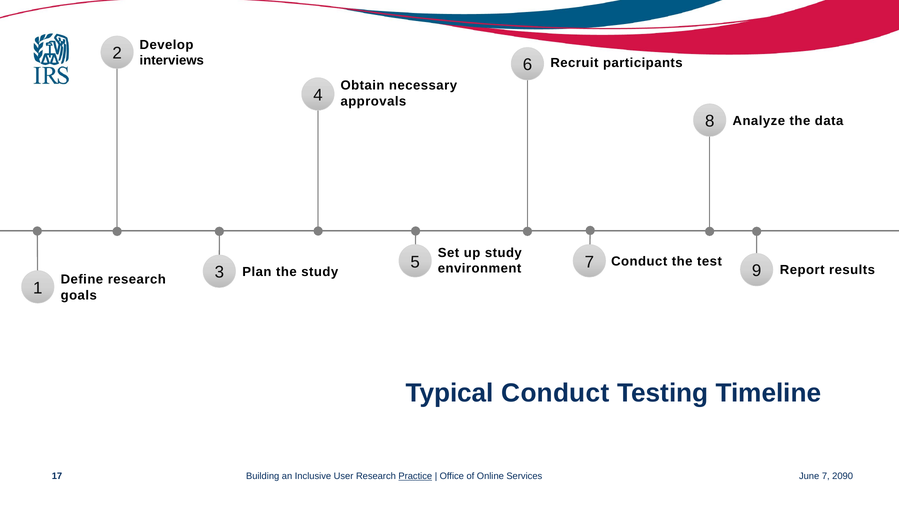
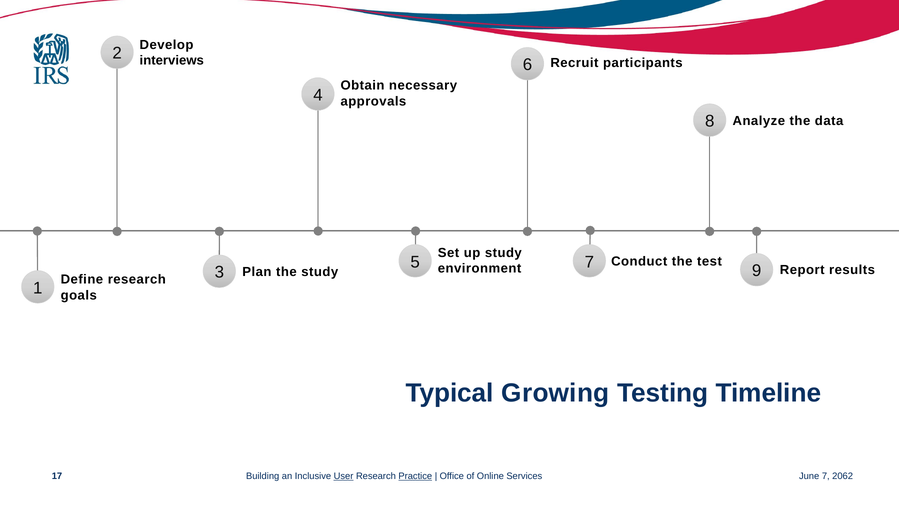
Typical Conduct: Conduct -> Growing
User underline: none -> present
2090: 2090 -> 2062
